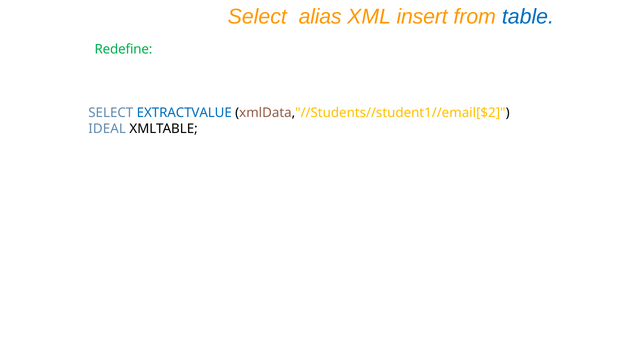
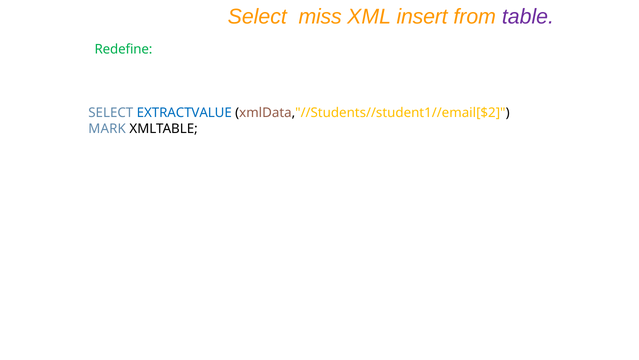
alias: alias -> miss
table colour: blue -> purple
IDEAL: IDEAL -> MARK
